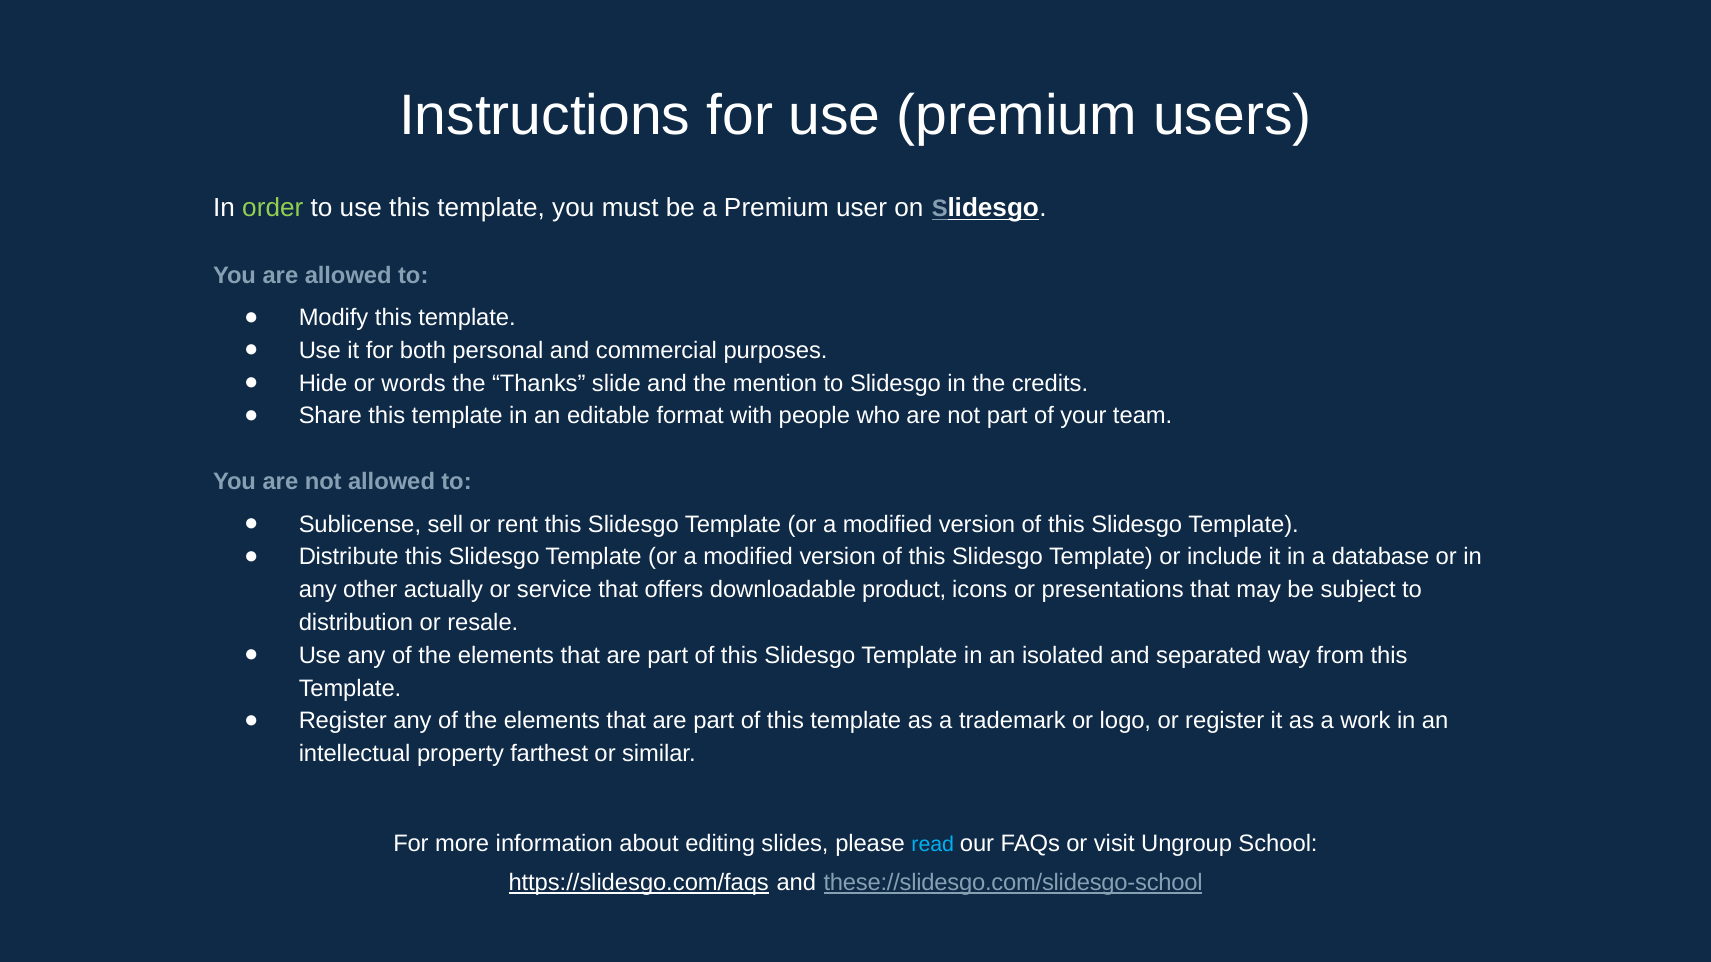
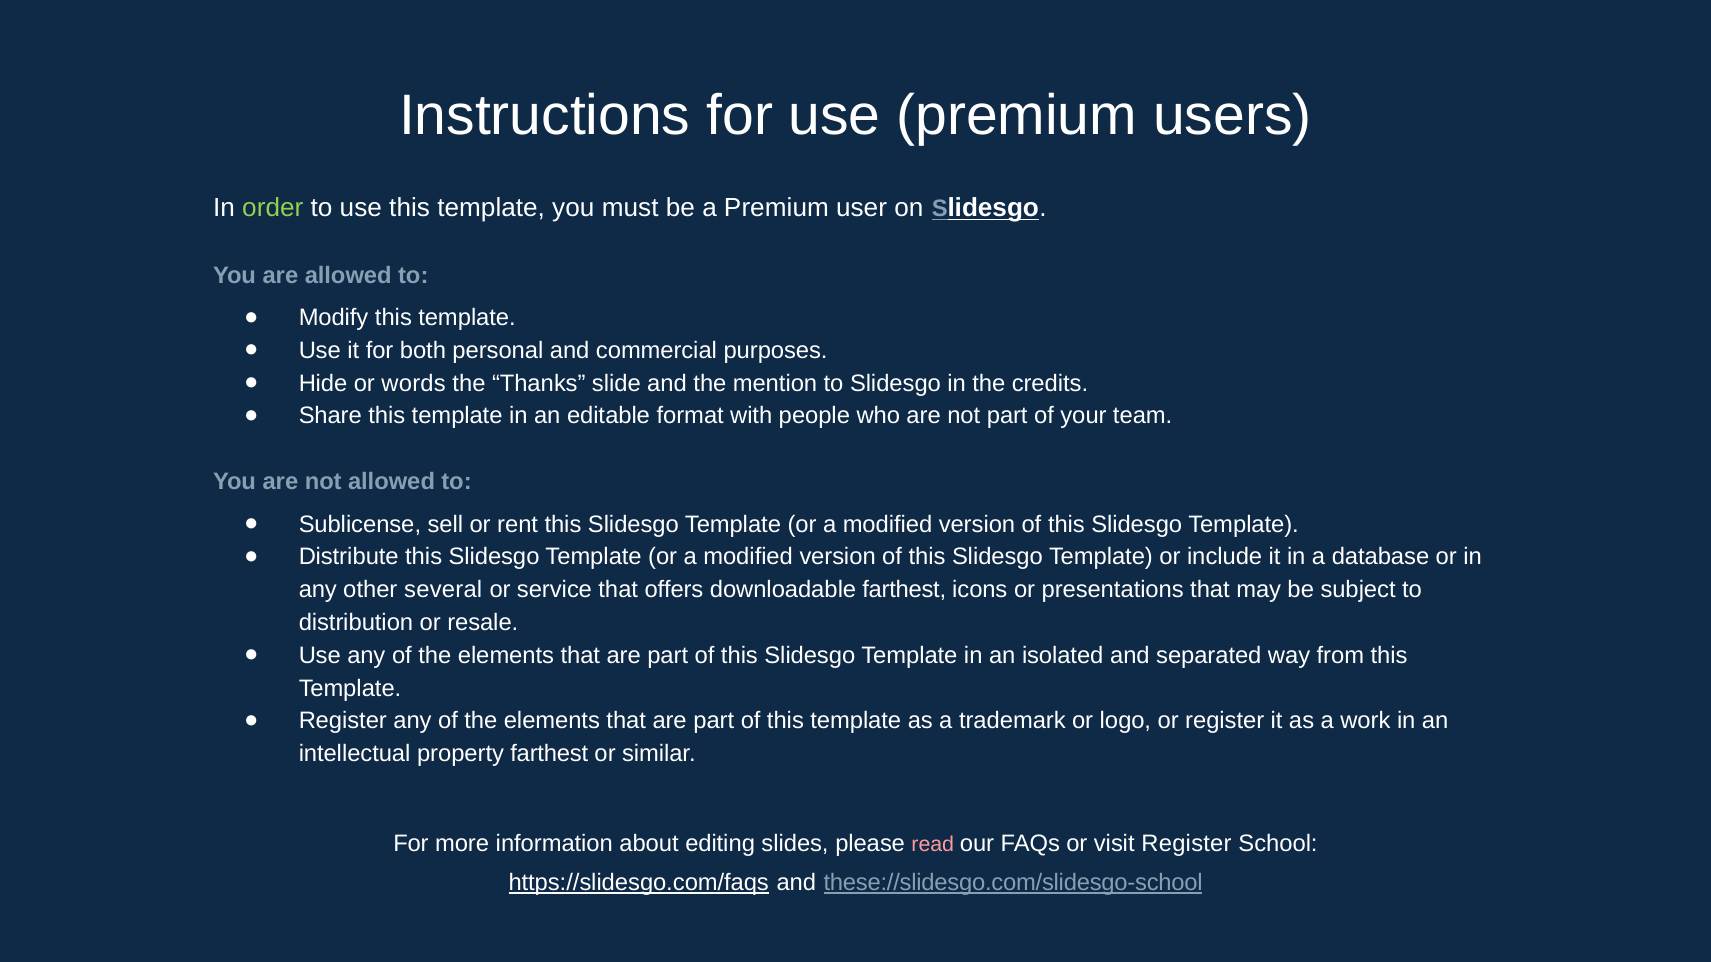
actually: actually -> several
downloadable product: product -> farthest
read colour: light blue -> pink
visit Ungroup: Ungroup -> Register
